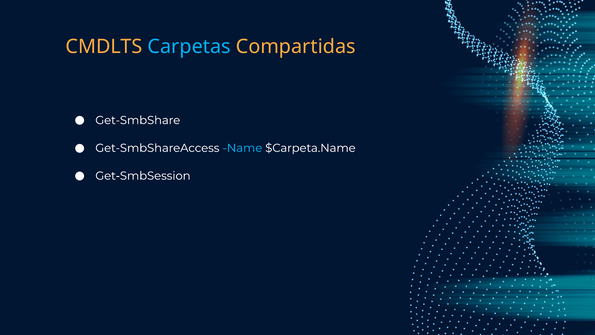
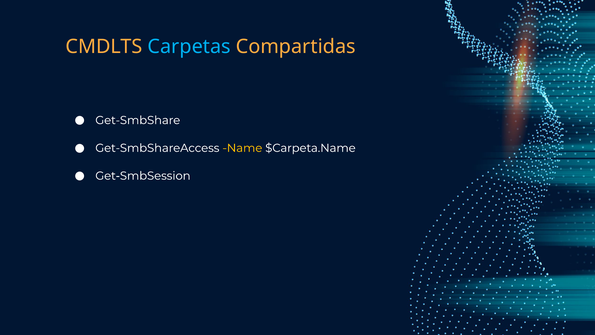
Name colour: light blue -> yellow
